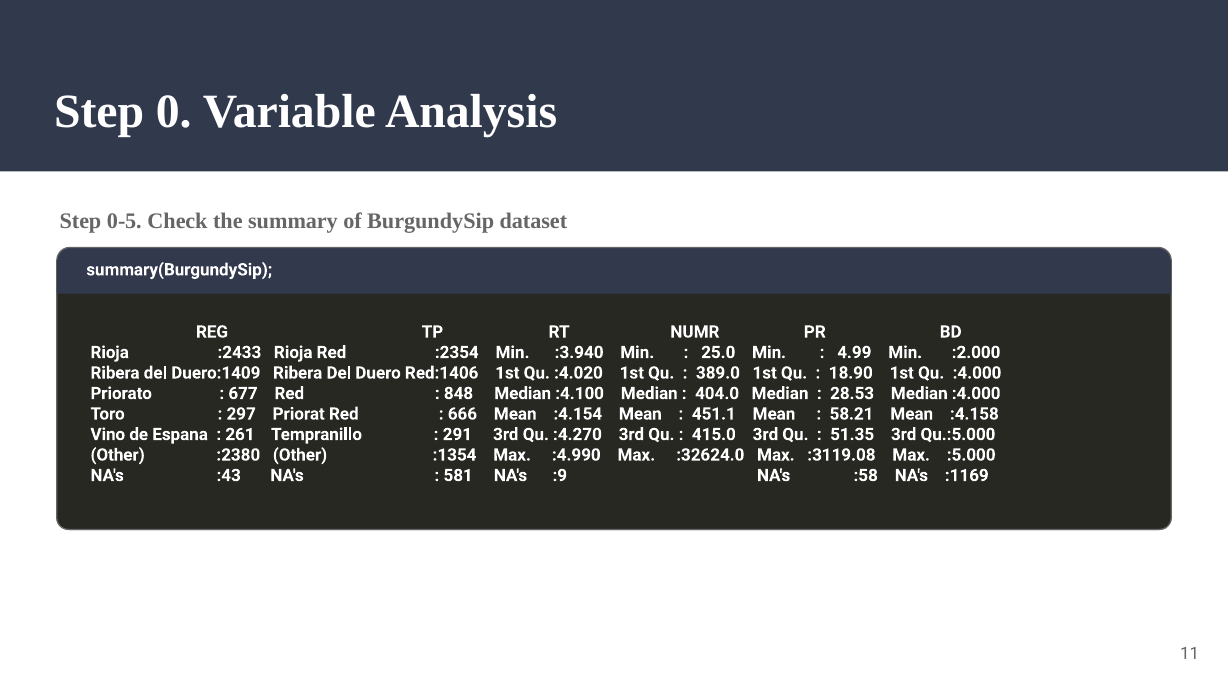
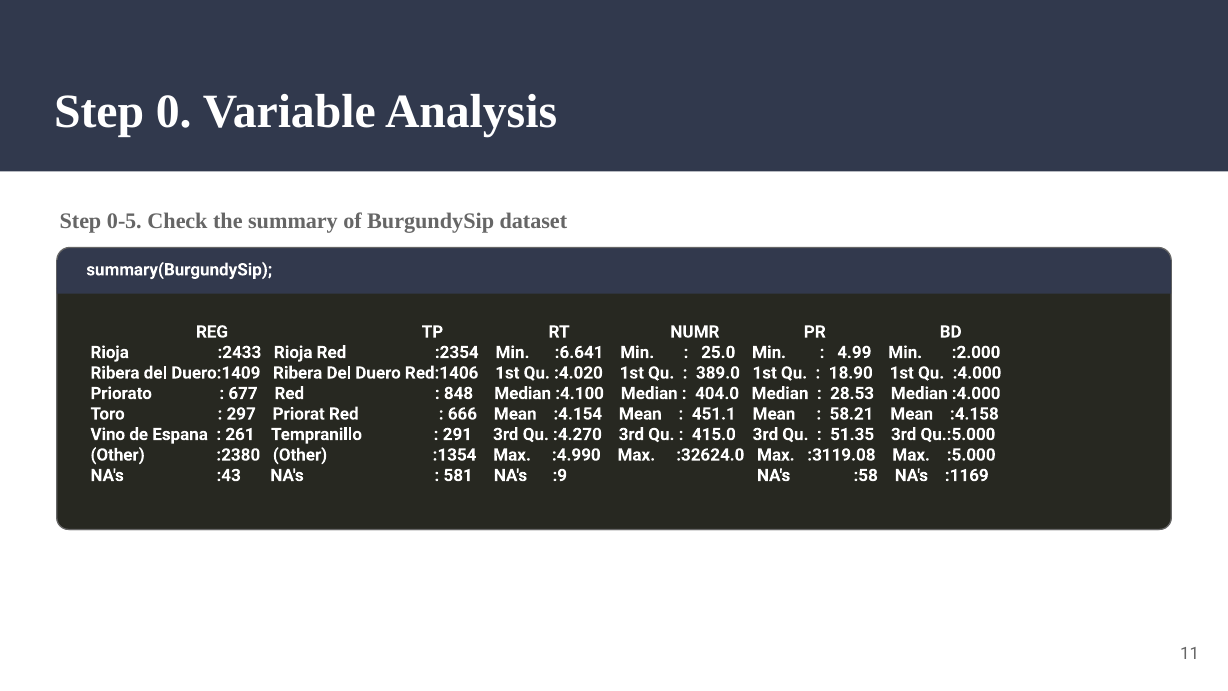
:3.940: :3.940 -> :6.641
